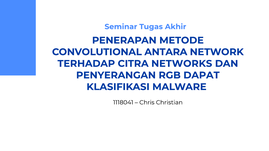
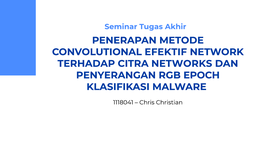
ANTARA: ANTARA -> EFEKTIF
DAPAT: DAPAT -> EPOCH
